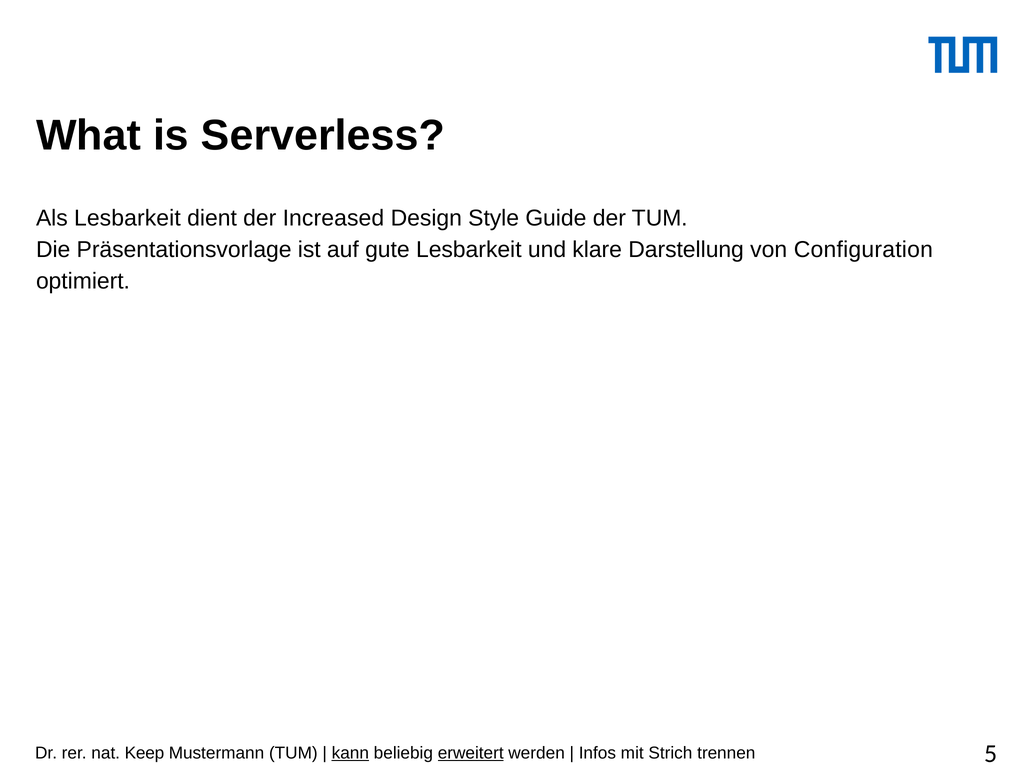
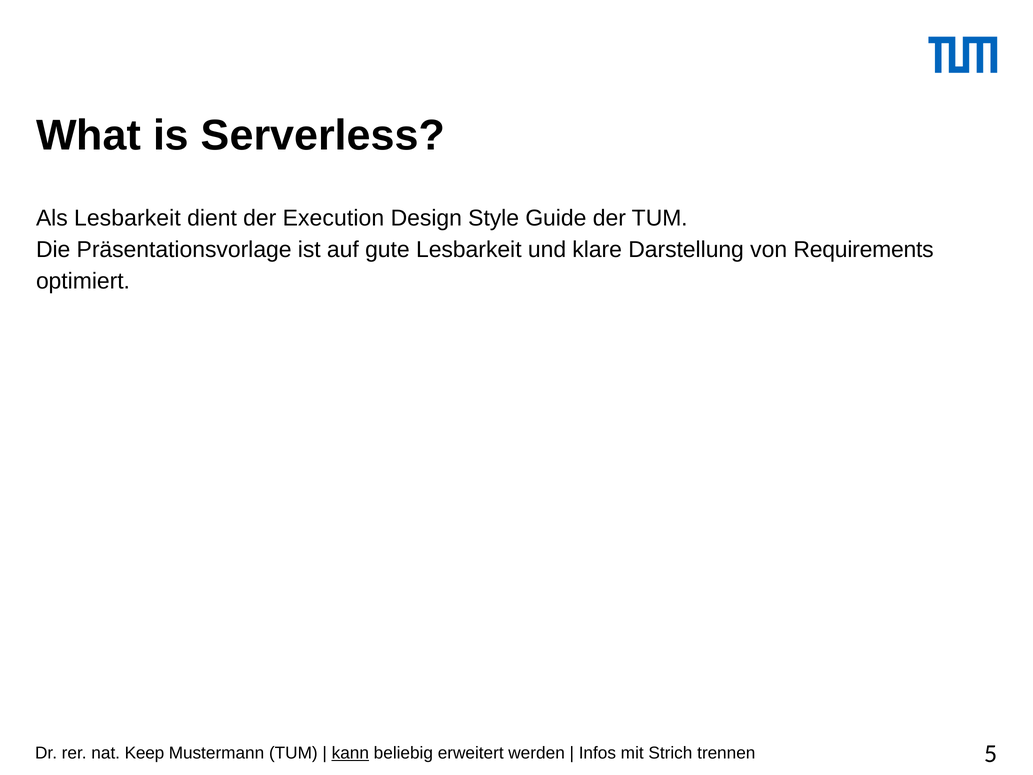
Increased: Increased -> Execution
Configuration: Configuration -> Requirements
erweitert underline: present -> none
